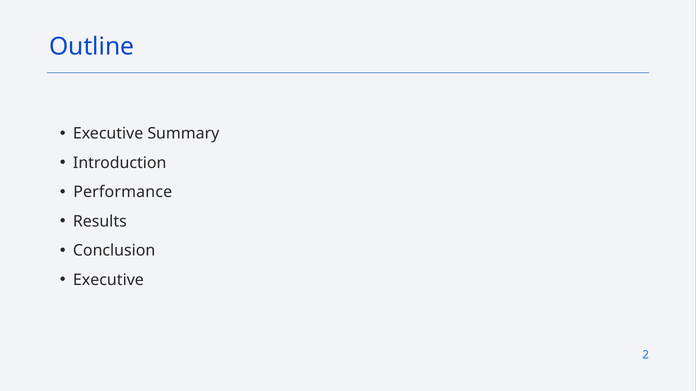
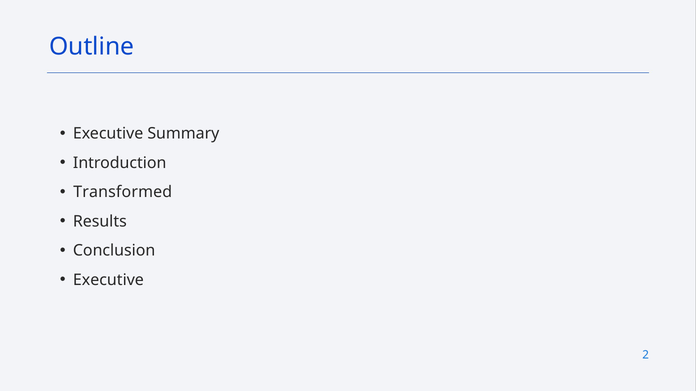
Performance: Performance -> Transformed
